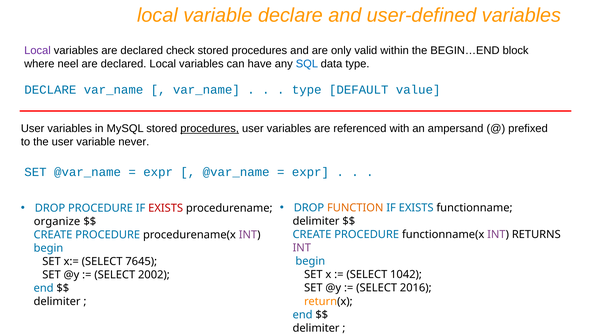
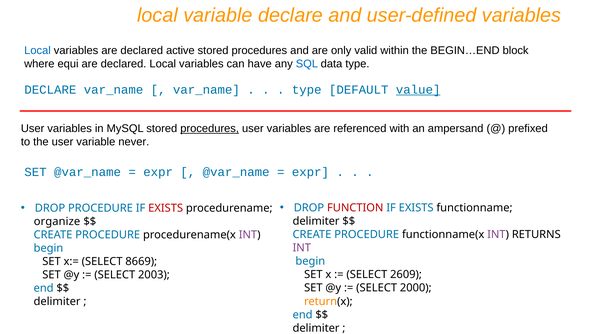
Local at (37, 50) colour: purple -> blue
check: check -> active
neel: neel -> equi
value underline: none -> present
FUNCTION colour: orange -> red
7645: 7645 -> 8669
1042: 1042 -> 2609
2002: 2002 -> 2003
2016: 2016 -> 2000
